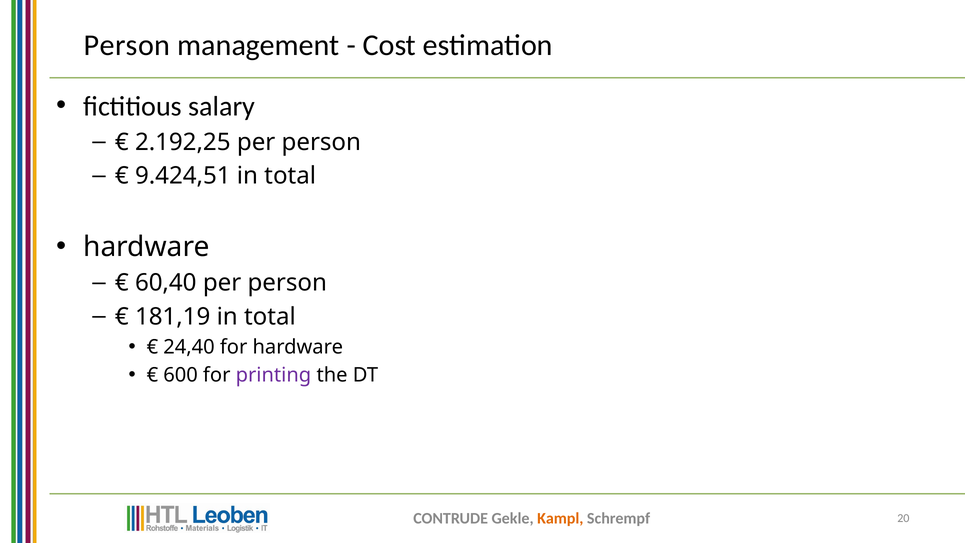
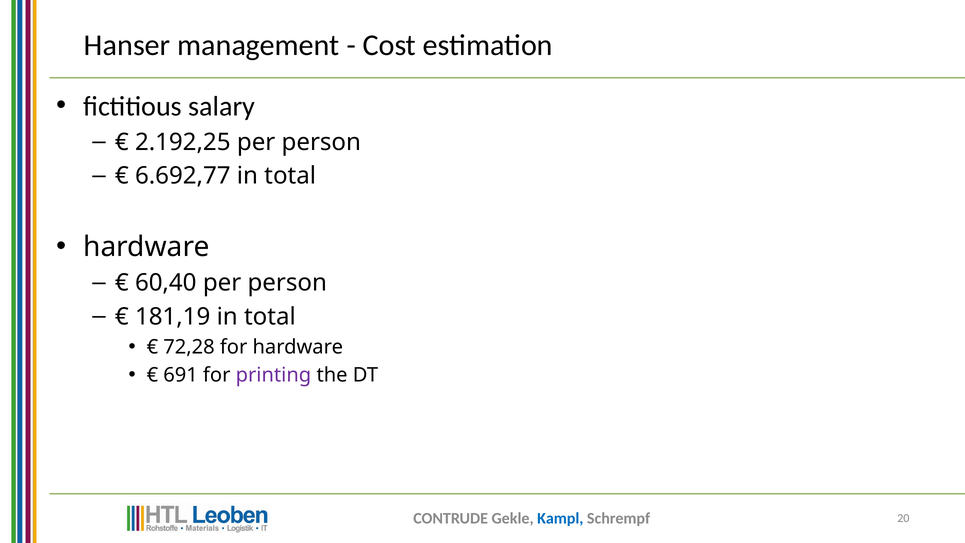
Person at (127, 46): Person -> Hanser
9.424,51: 9.424,51 -> 6.692,77
24,40: 24,40 -> 72,28
600: 600 -> 691
Kampl colour: orange -> blue
